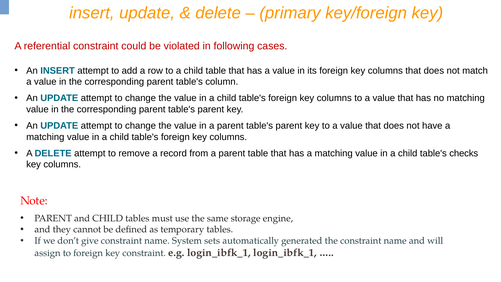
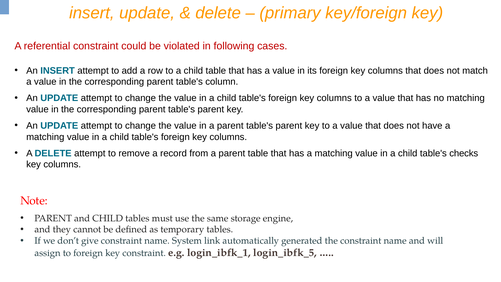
sets: sets -> link
login_ibfk_1 login_ibfk_1: login_ibfk_1 -> login_ibfk_5
